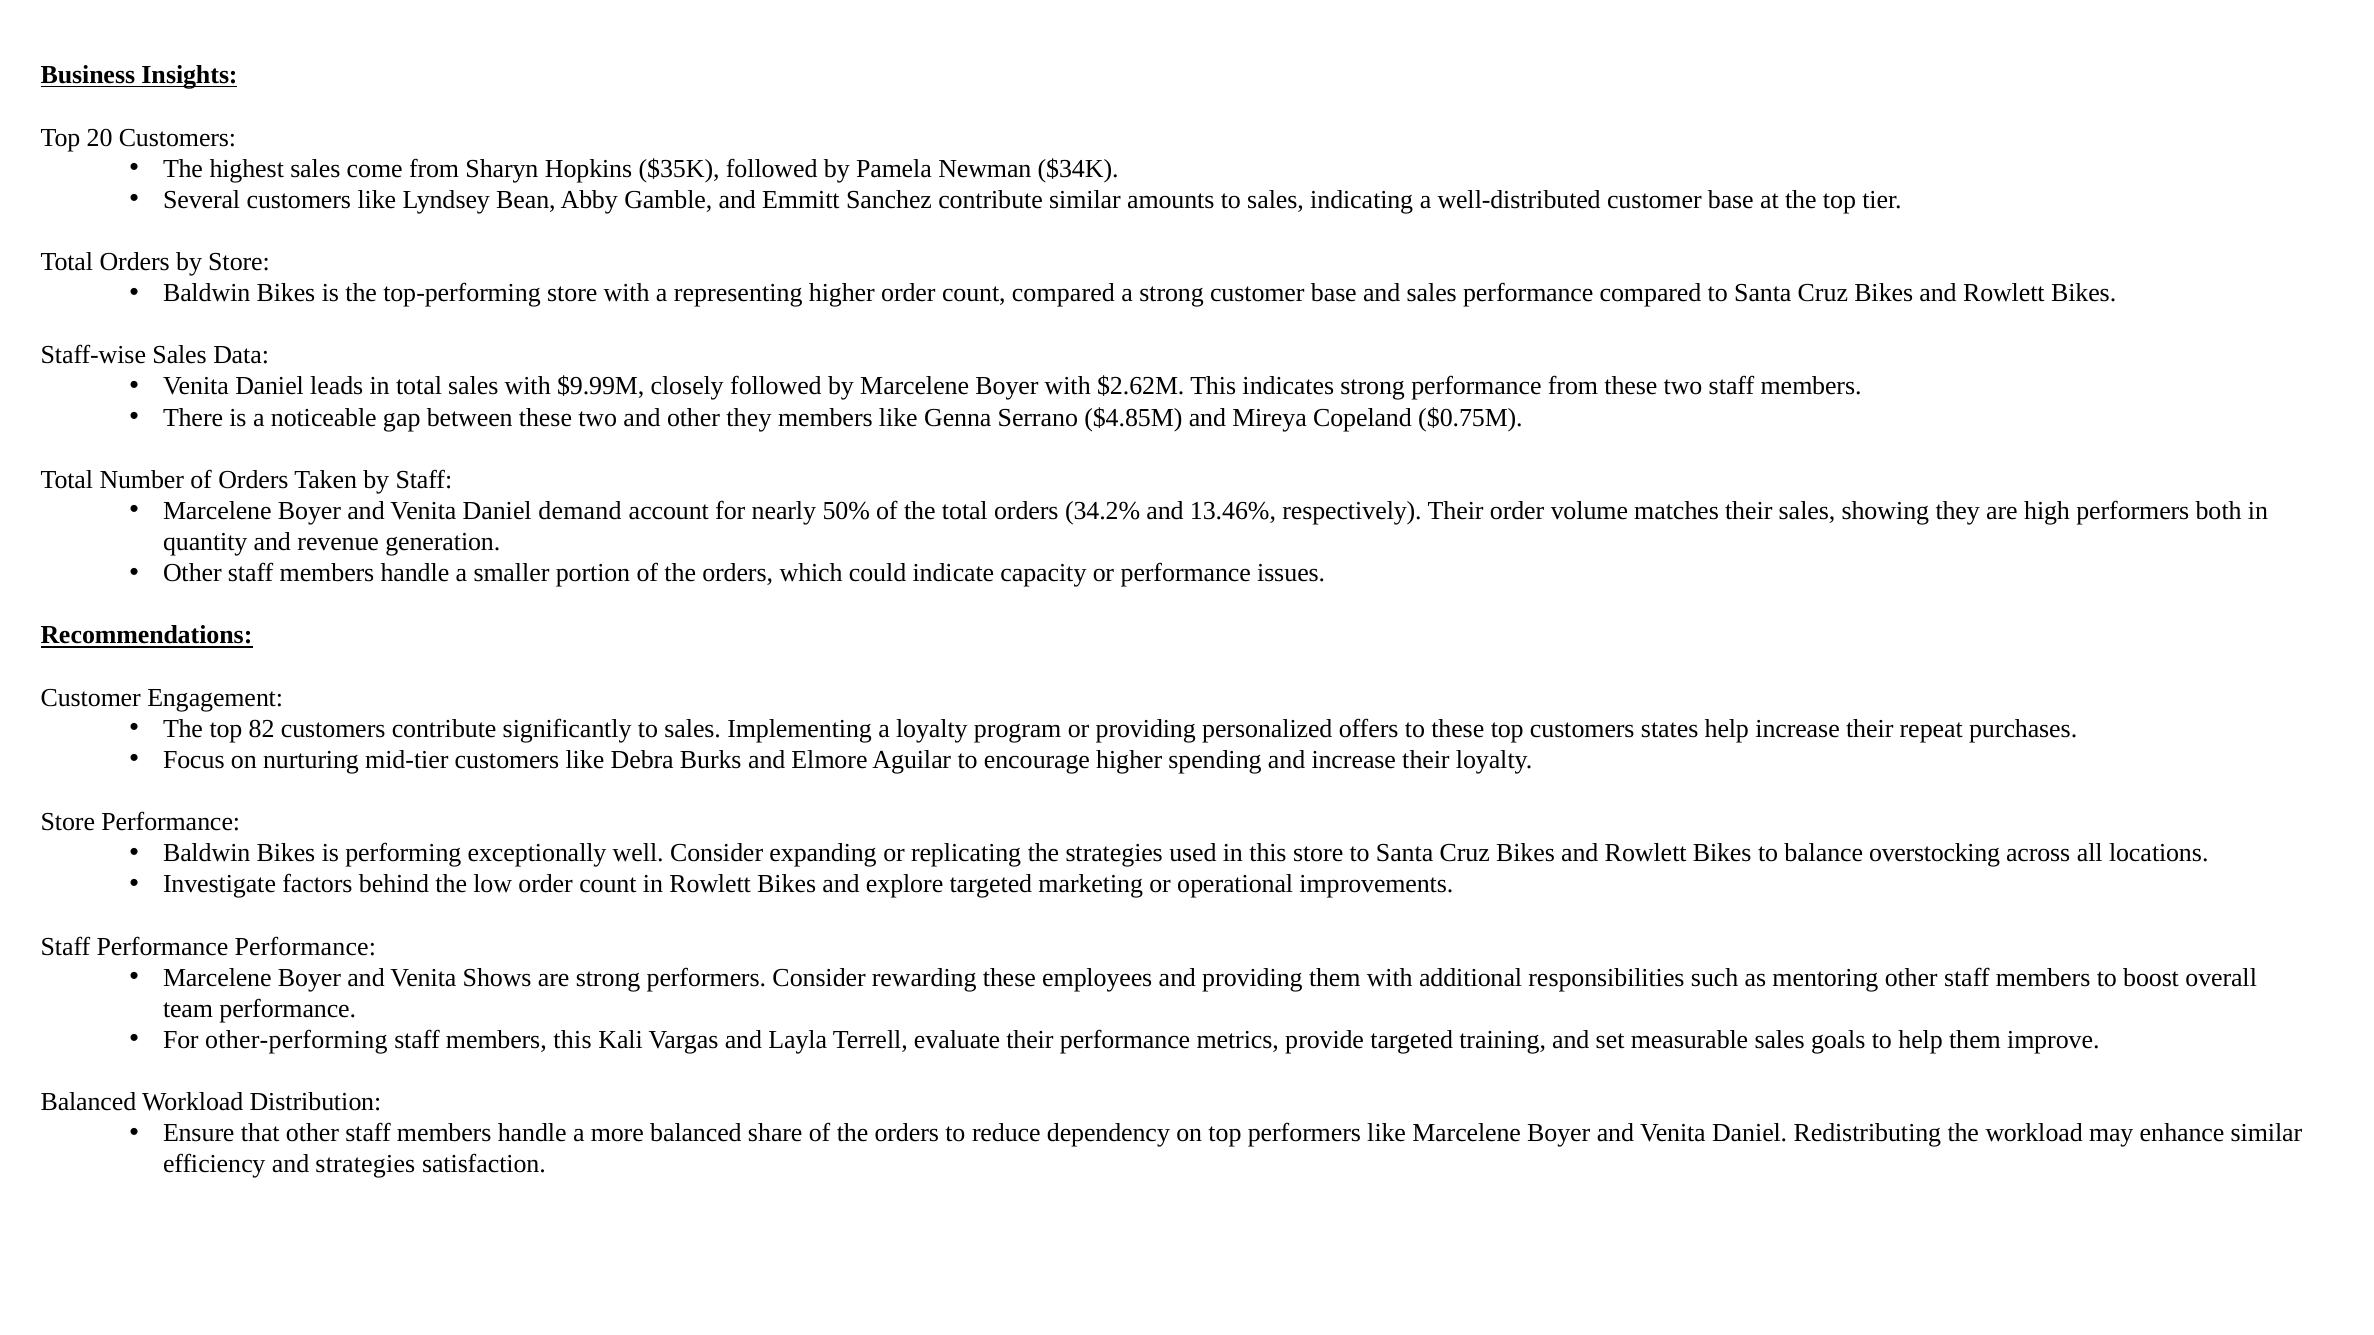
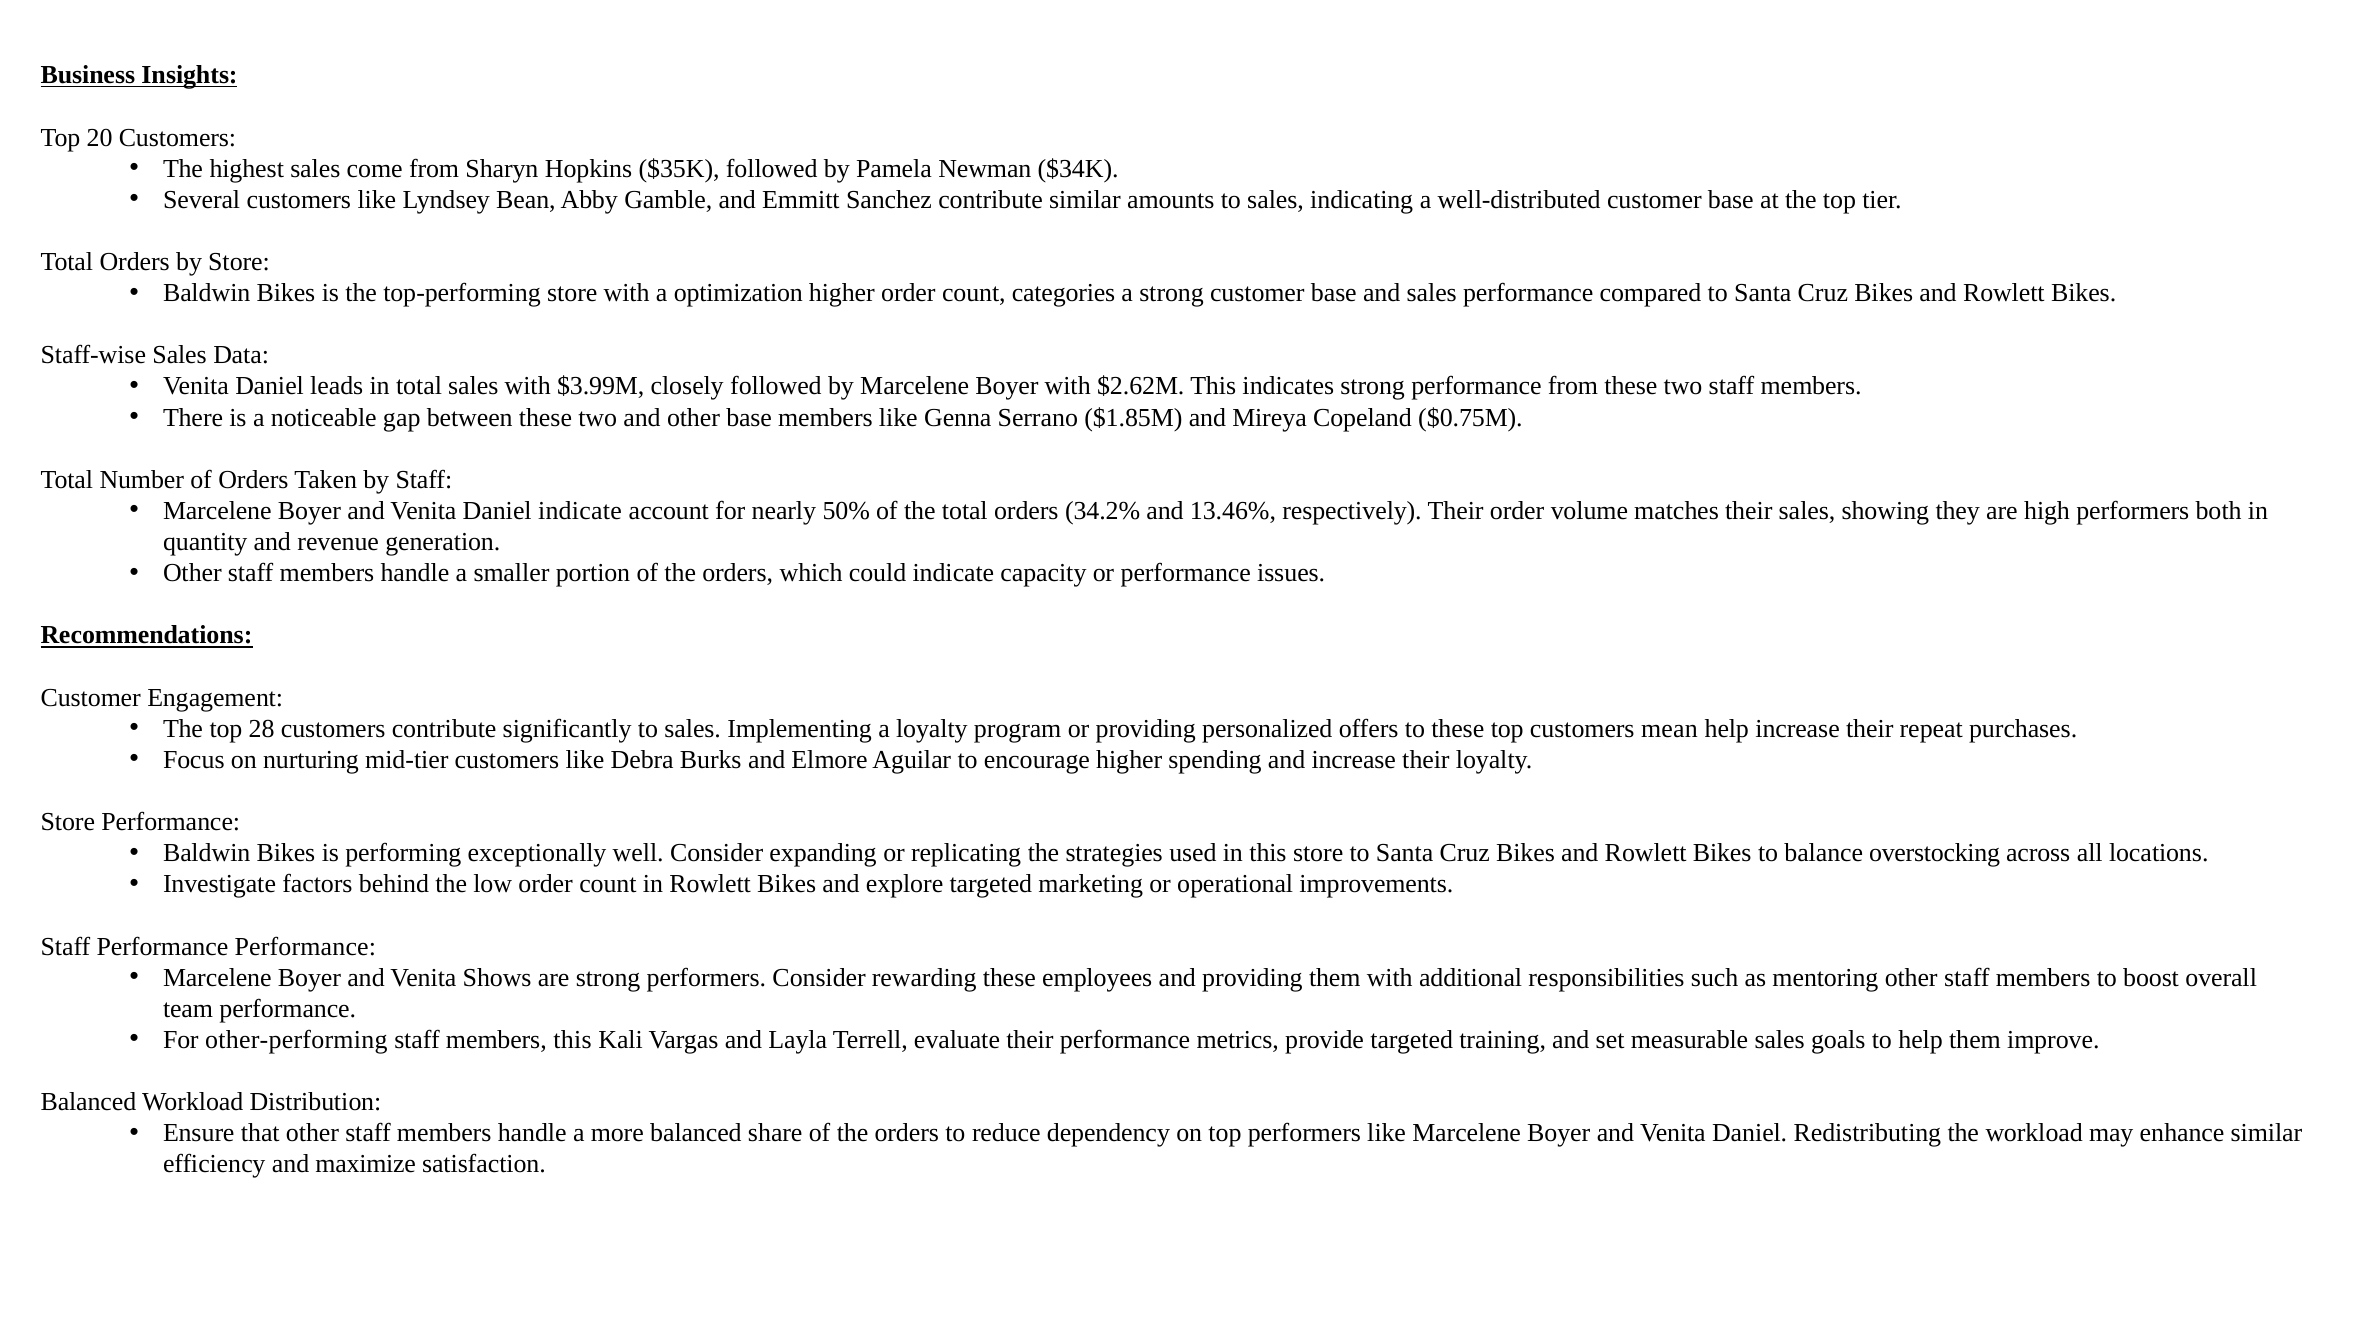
representing: representing -> optimization
count compared: compared -> categories
$9.99M: $9.99M -> $3.99M
other they: they -> base
$4.85M: $4.85M -> $1.85M
Daniel demand: demand -> indicate
82: 82 -> 28
states: states -> mean
and strategies: strategies -> maximize
